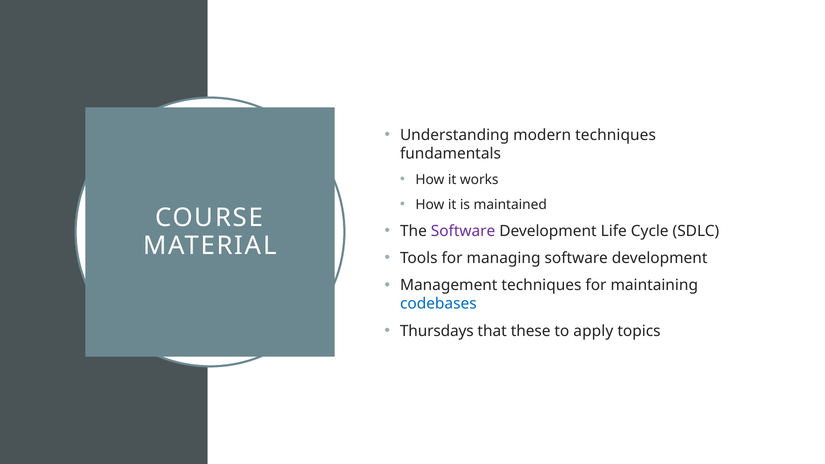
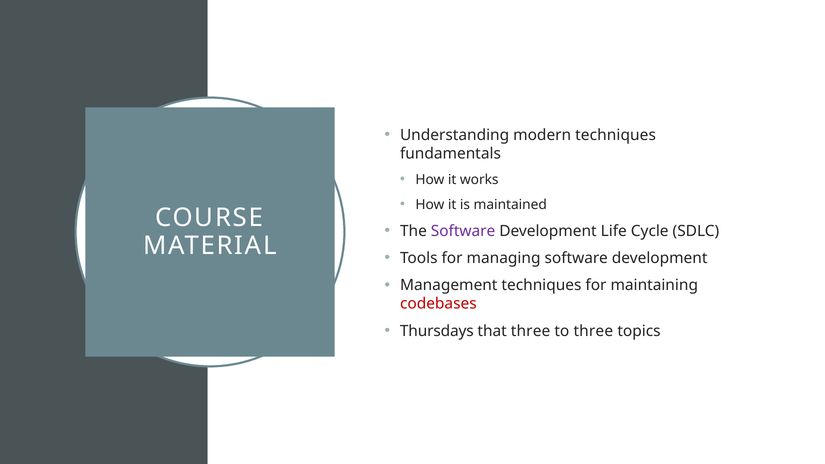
codebases colour: blue -> red
that these: these -> three
to apply: apply -> three
